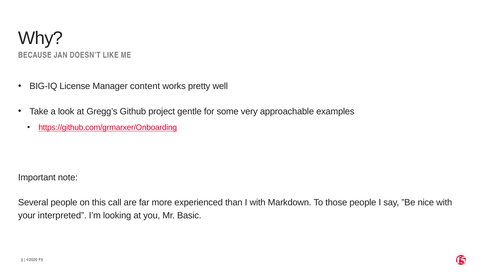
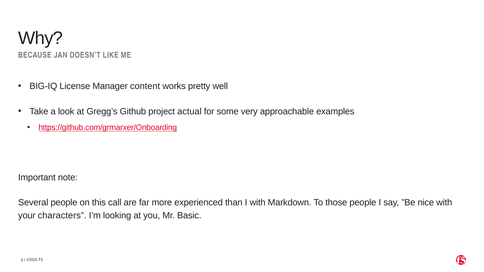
gentle: gentle -> actual
interpreted: interpreted -> characters
